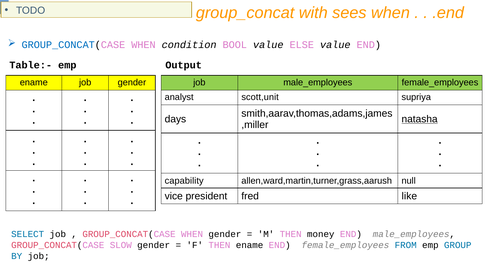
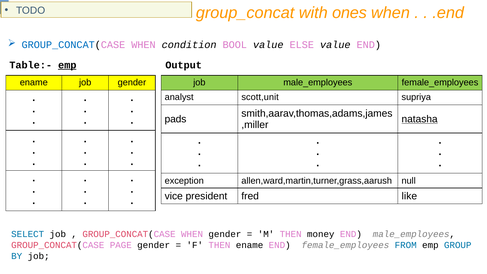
sees: sees -> ones
emp at (67, 65) underline: none -> present
days: days -> pads
capability: capability -> exception
SLOW: SLOW -> PAGE
